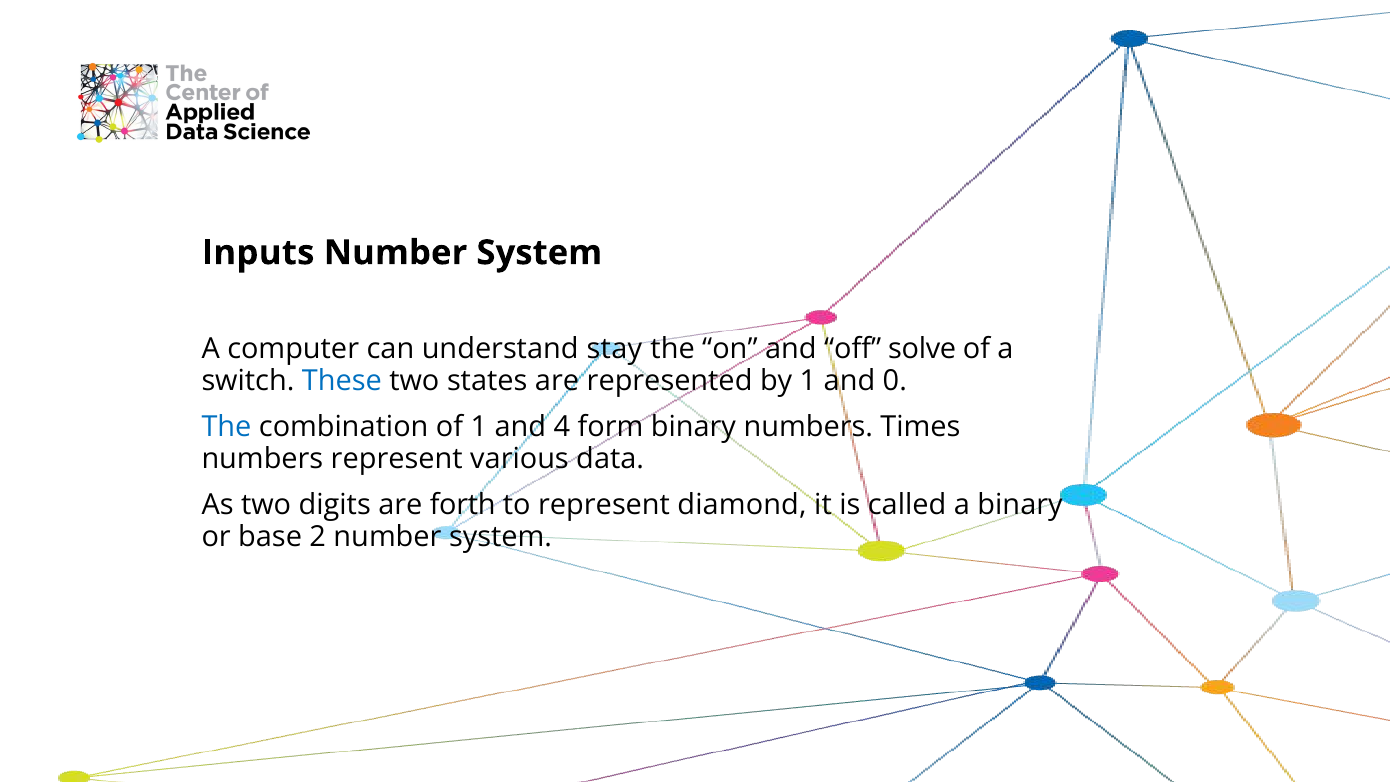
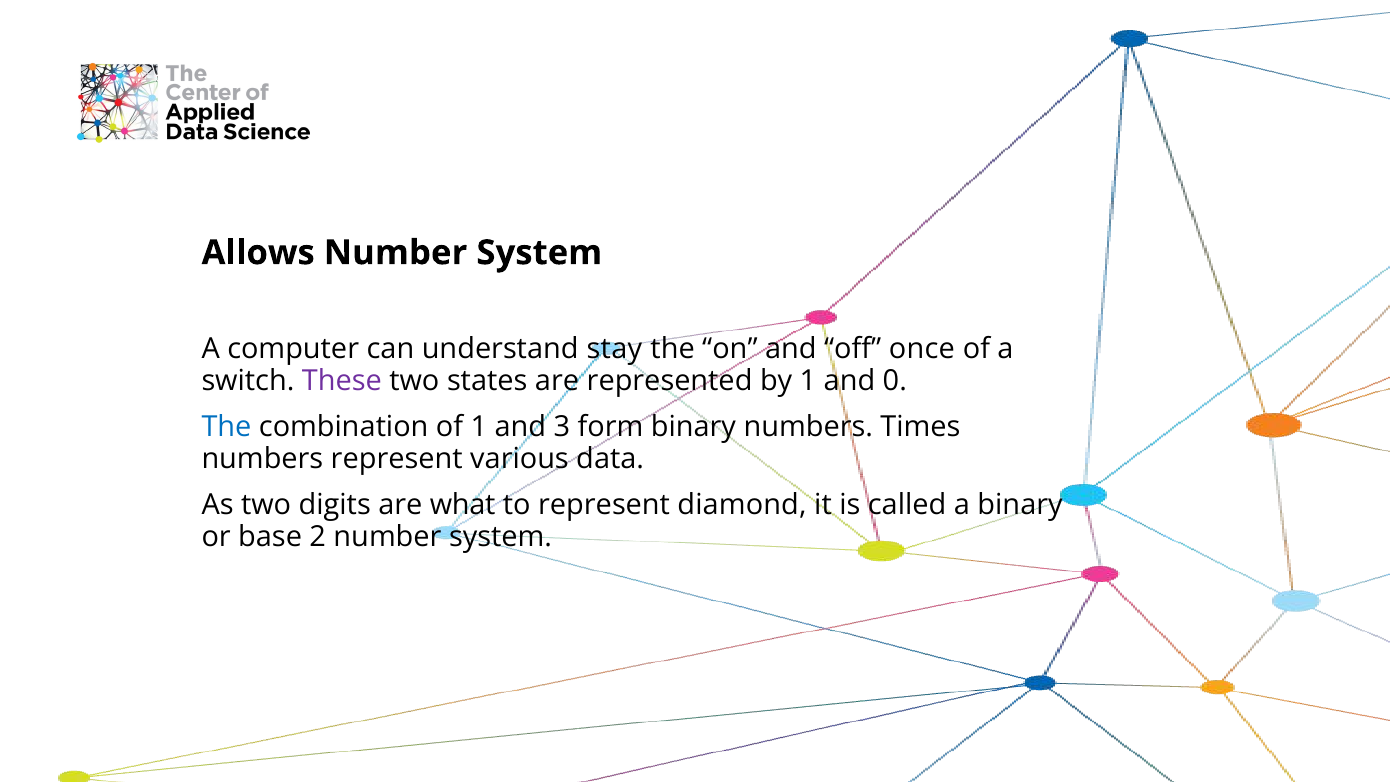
Inputs: Inputs -> Allows
solve: solve -> once
These colour: blue -> purple
4: 4 -> 3
forth: forth -> what
